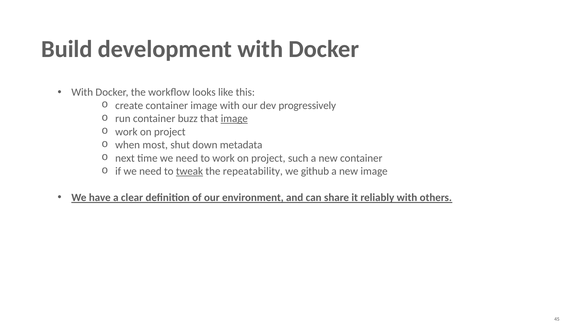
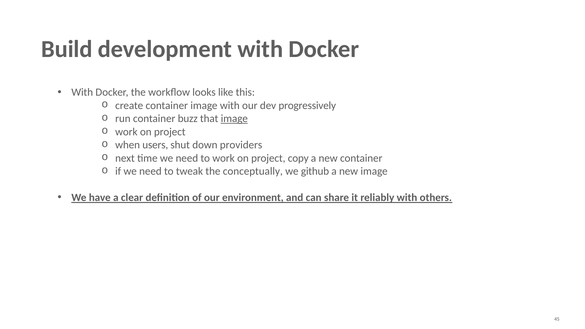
most: most -> users
metadata: metadata -> providers
such: such -> copy
tweak underline: present -> none
repeatability: repeatability -> conceptually
